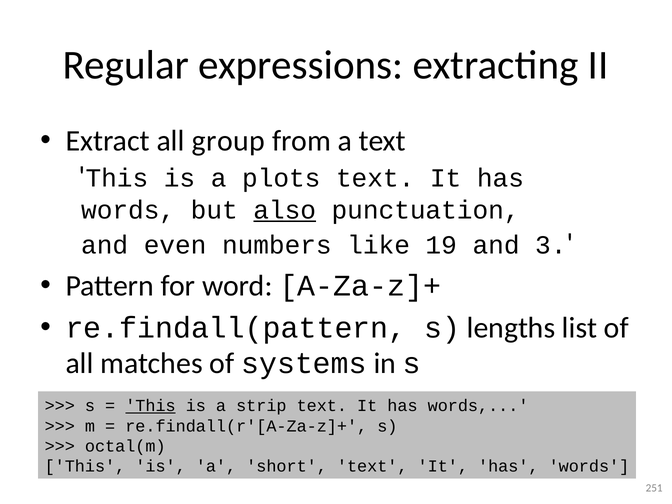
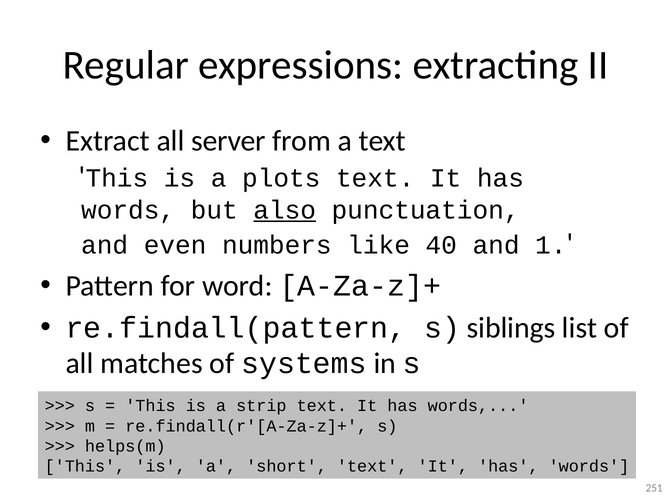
group: group -> server
19: 19 -> 40
3: 3 -> 1
lengths: lengths -> siblings
This at (150, 406) underline: present -> none
octal(m: octal(m -> helps(m
